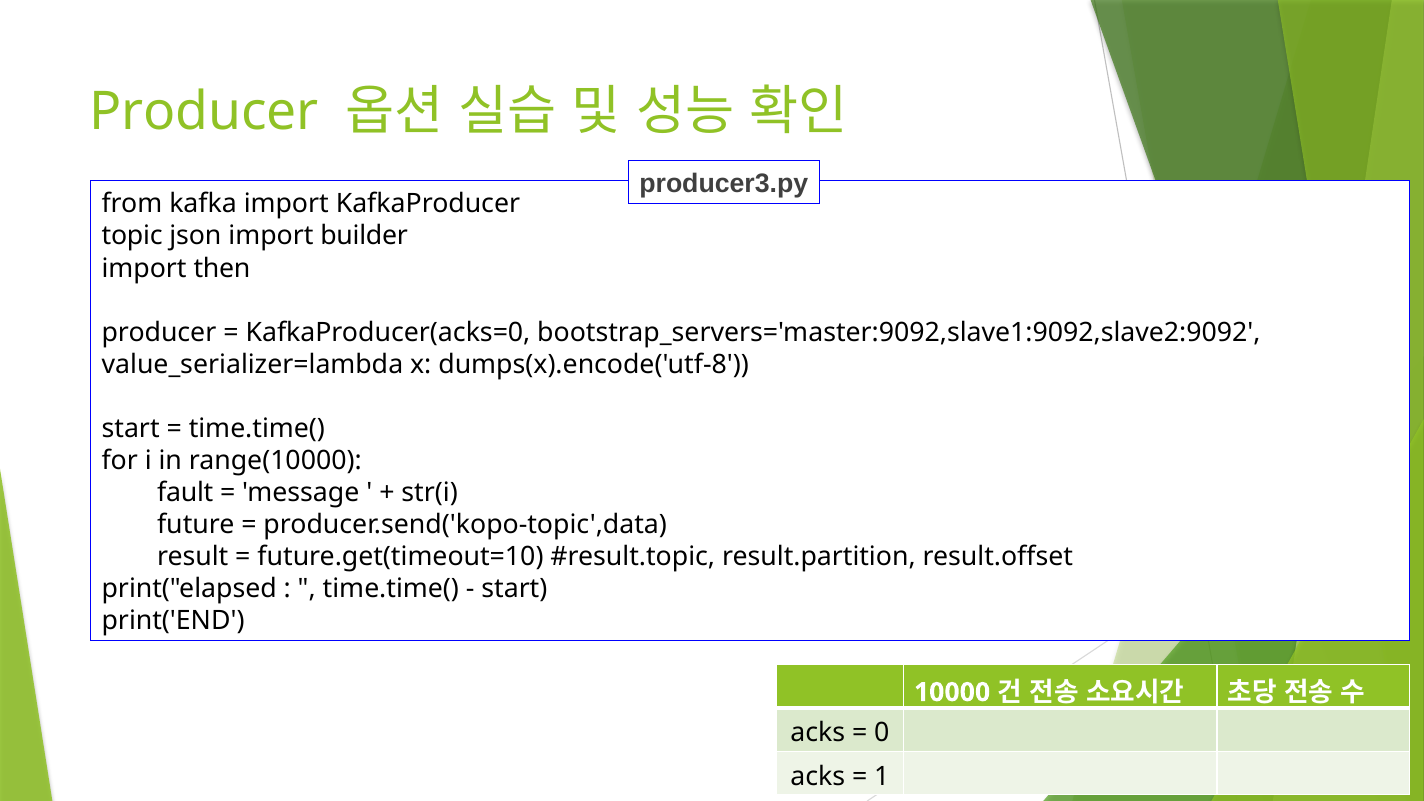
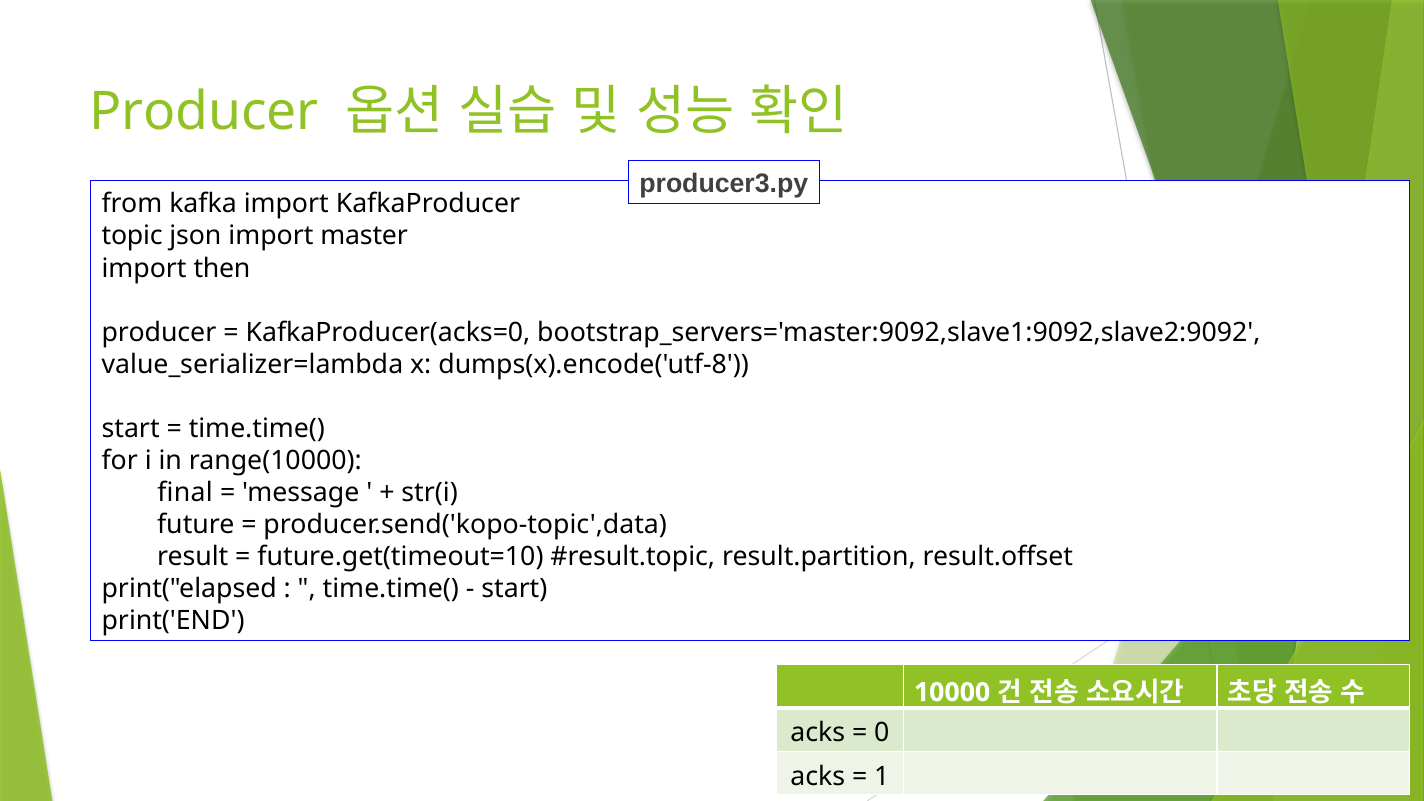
builder: builder -> master
fault: fault -> final
